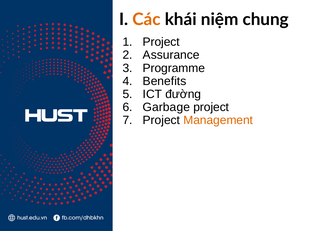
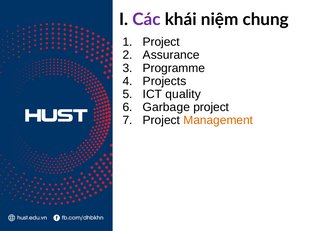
Các colour: orange -> purple
Benefits: Benefits -> Projects
đường: đường -> quality
